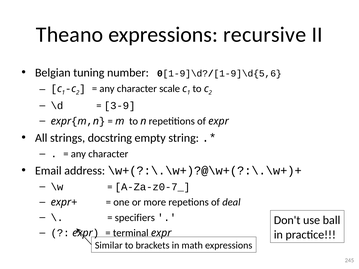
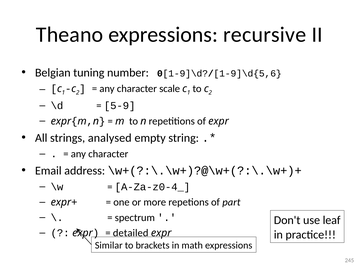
3-9: 3-9 -> 5-9
docstring: docstring -> analysed
A-Za-z0-7_: A-Za-z0-7_ -> A-Za-z0-4_
deal: deal -> part
specifiers: specifiers -> spectrum
ball: ball -> leaf
terminal: terminal -> detailed
